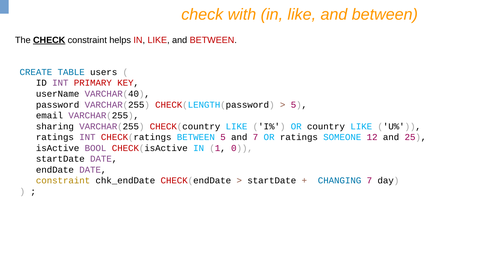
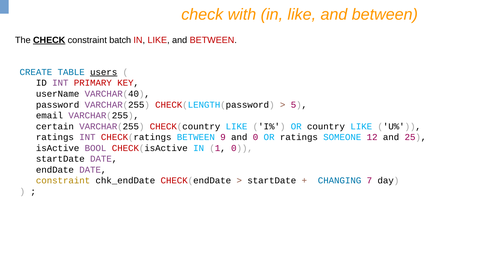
helps: helps -> batch
users underline: none -> present
sharing: sharing -> certain
BETWEEN 5: 5 -> 9
and 7: 7 -> 0
